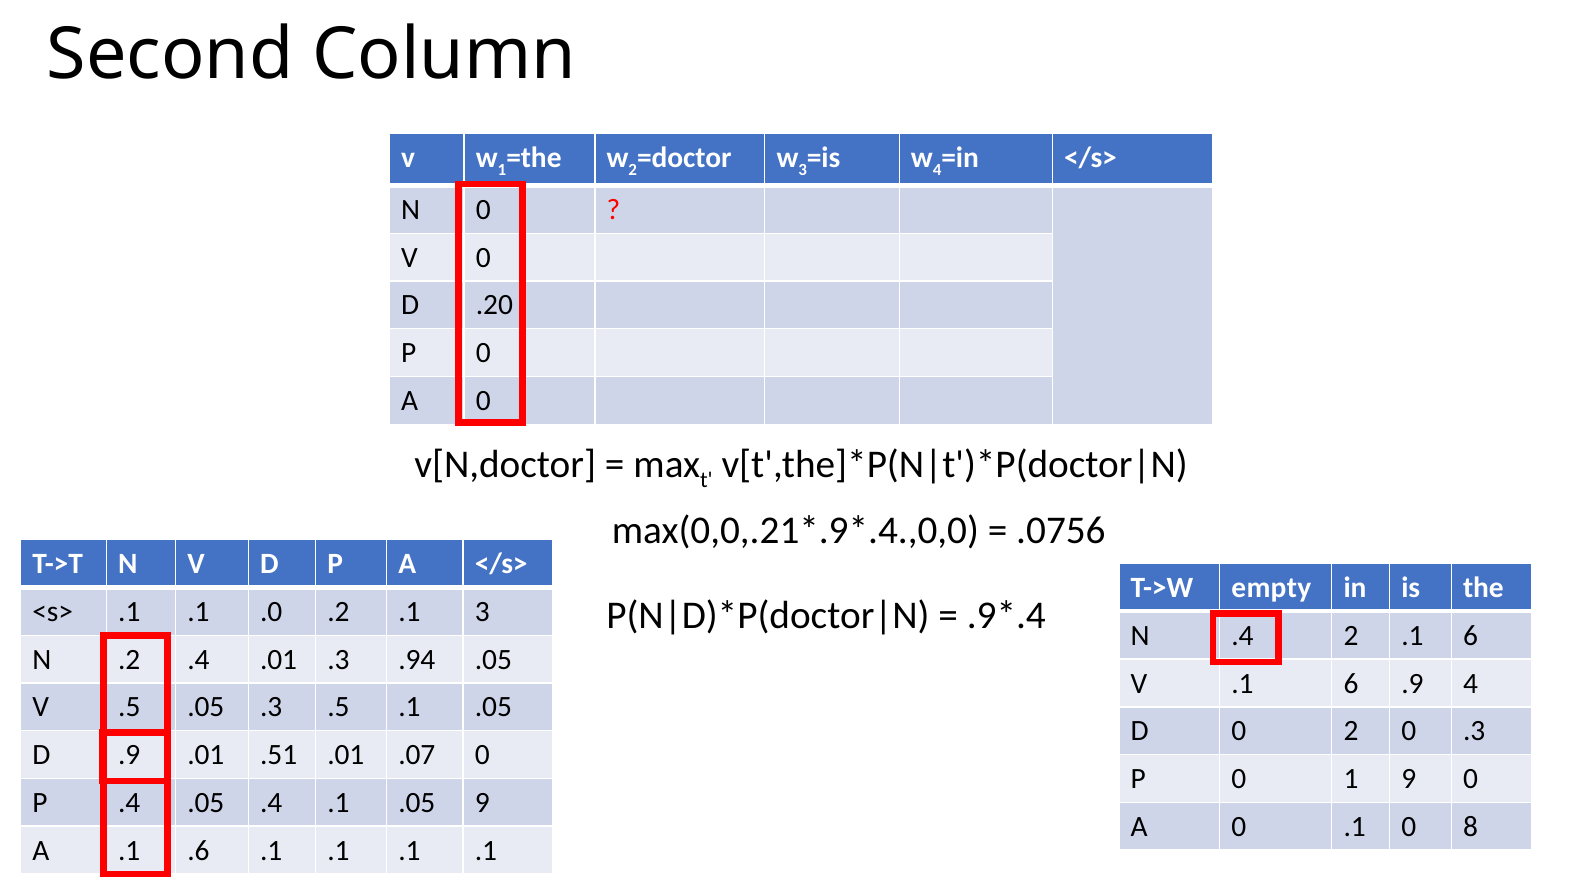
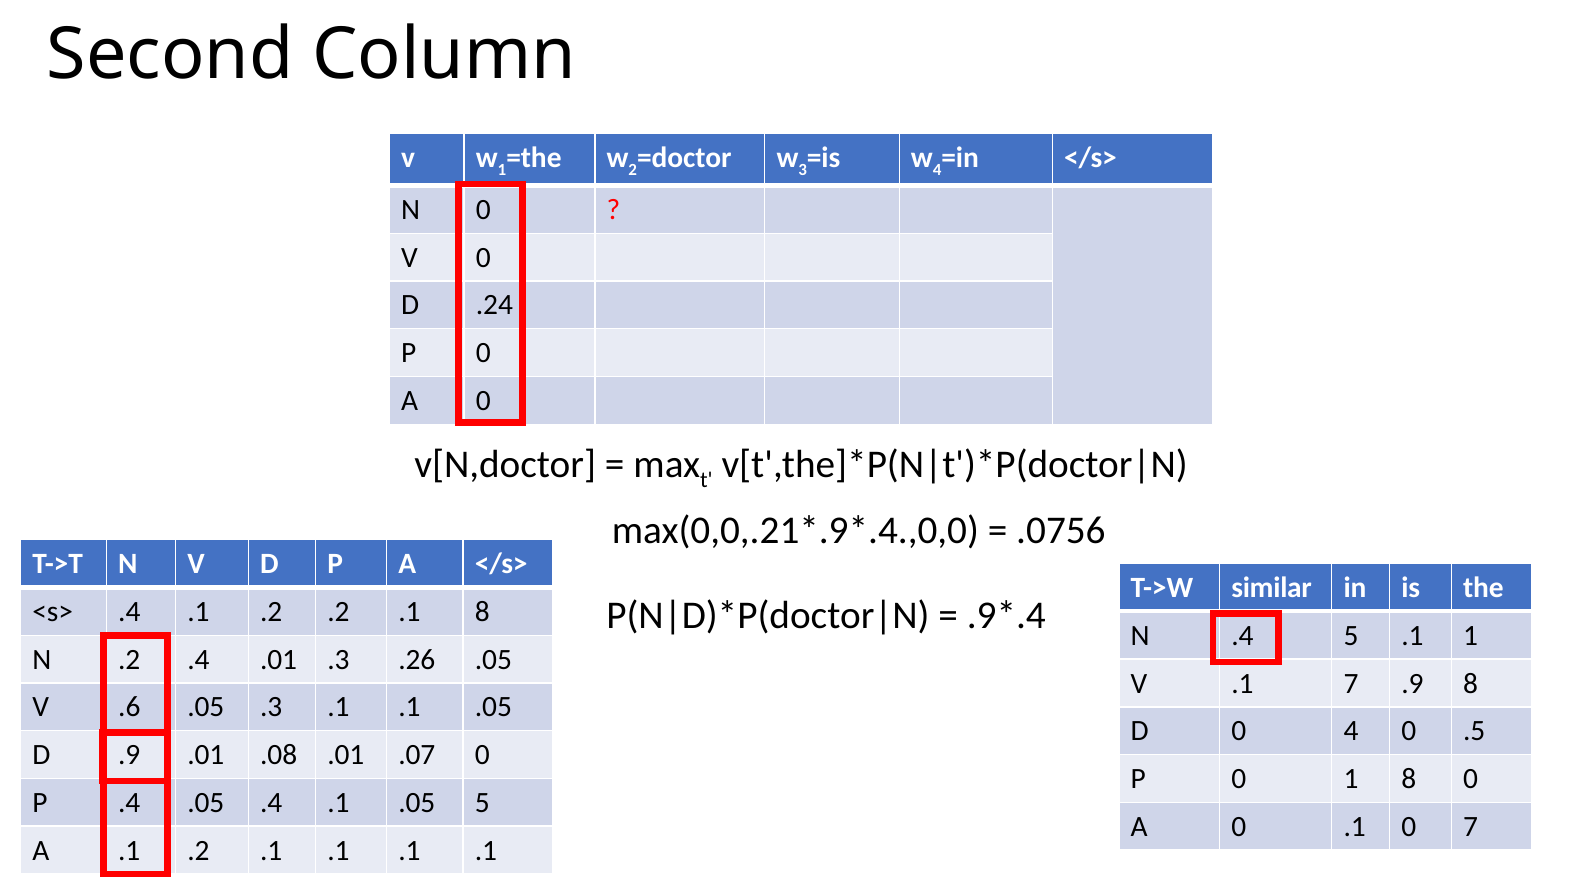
.20: .20 -> .24
empty: empty -> similar
<s> .1: .1 -> .4
.0 at (271, 611): .0 -> .2
.1 3: 3 -> 8
.4 2: 2 -> 5
6 at (1470, 635): 6 -> 1
.94: .94 -> .26
V .1 6: 6 -> 7
.9 4: 4 -> 8
V .5: .5 -> .6
.3 .5: .5 -> .1
0 2: 2 -> 4
0 .3: .3 -> .5
.51: .51 -> .08
1 9: 9 -> 8
.05 9: 9 -> 5
0 8: 8 -> 7
A .1 .6: .6 -> .2
